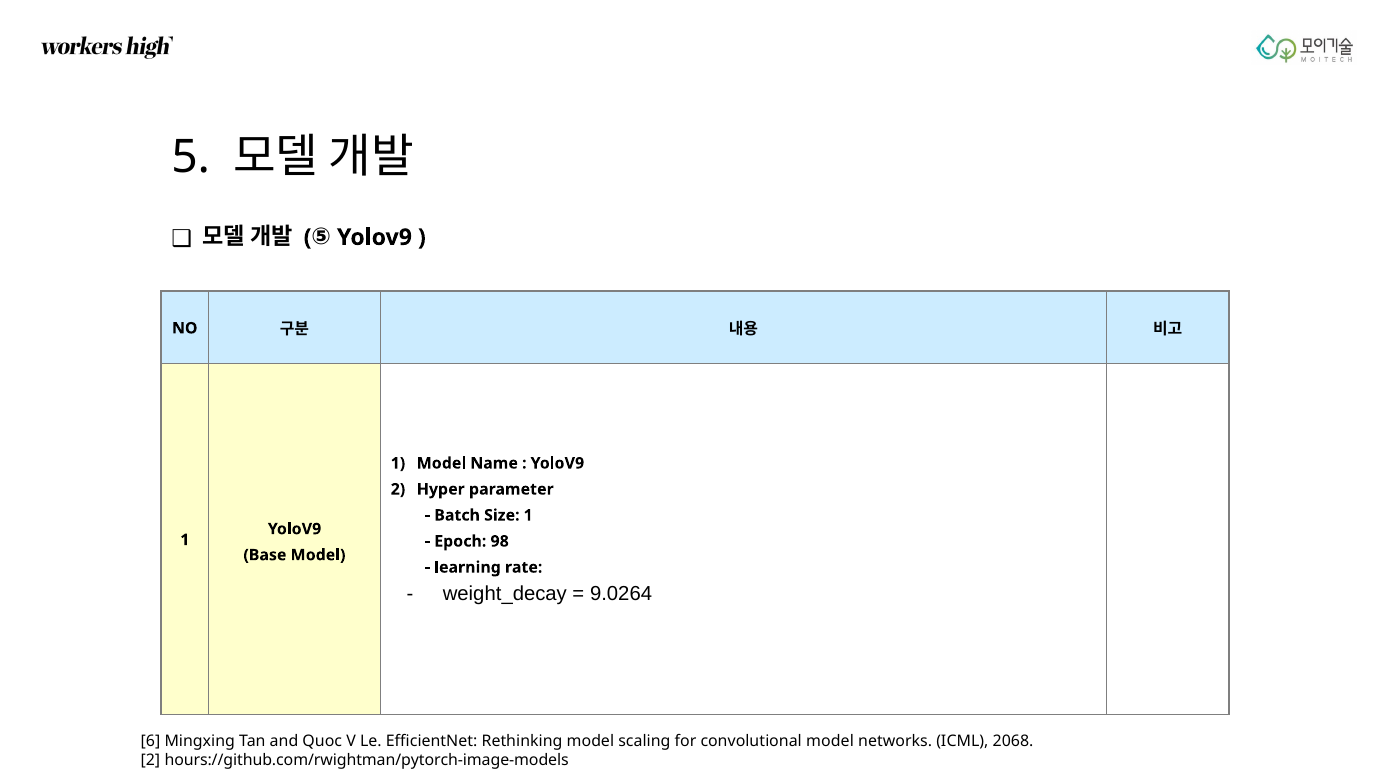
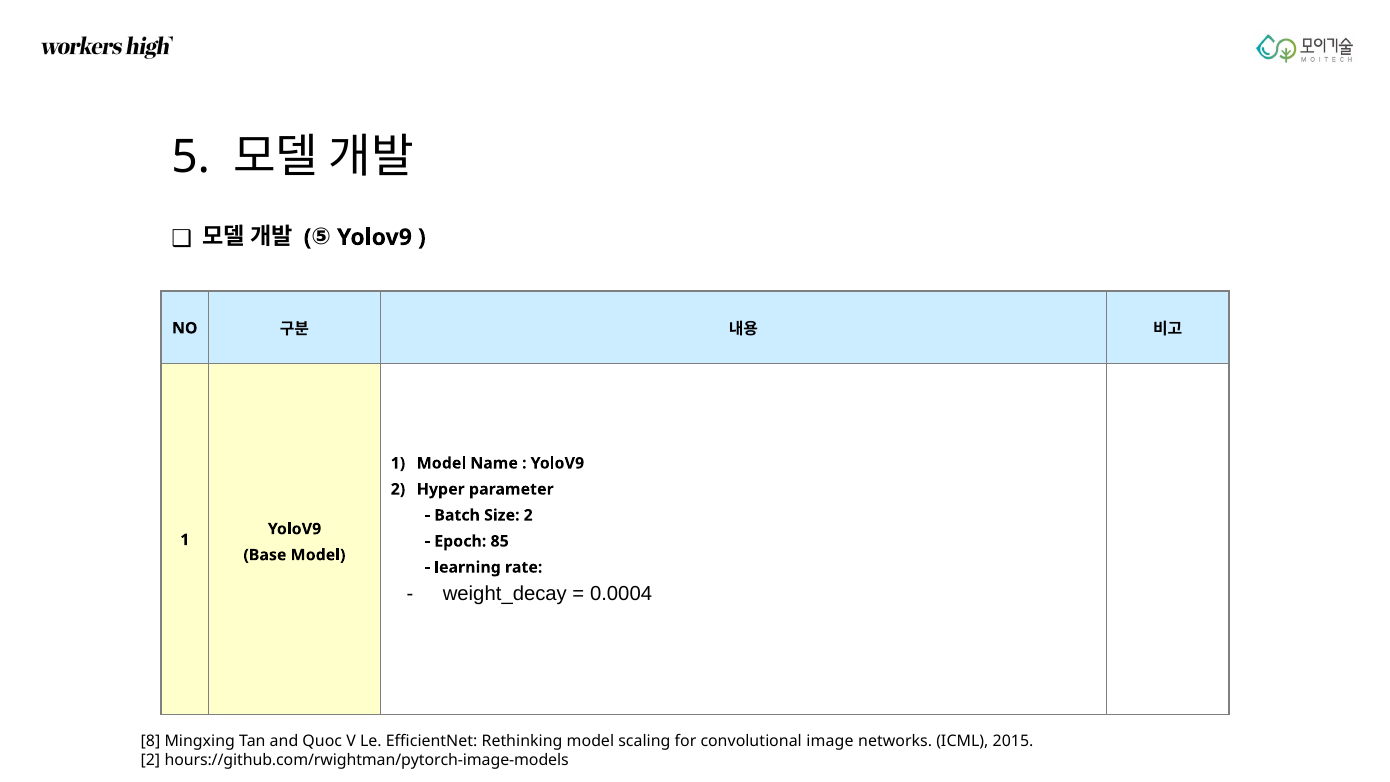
Size 1: 1 -> 2
98: 98 -> 85
9.0264: 9.0264 -> 0.0004
6: 6 -> 8
convolutional model: model -> image
2068: 2068 -> 2015
